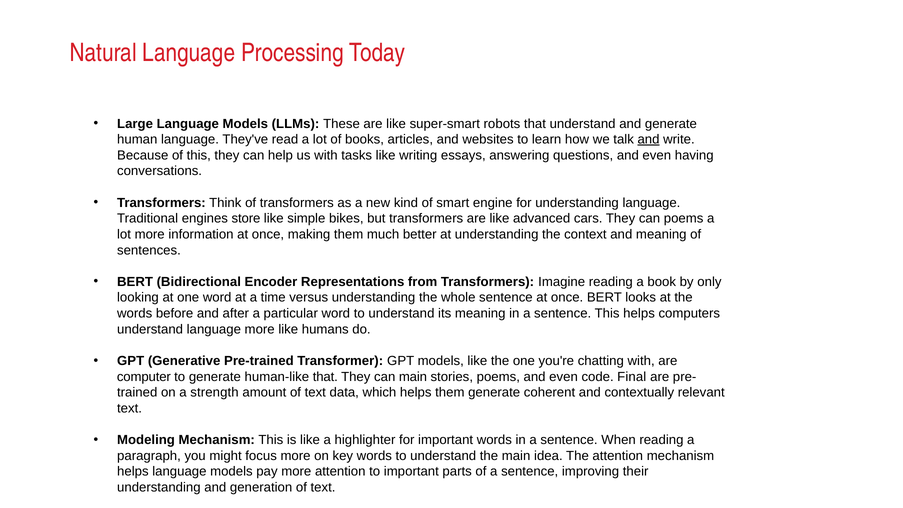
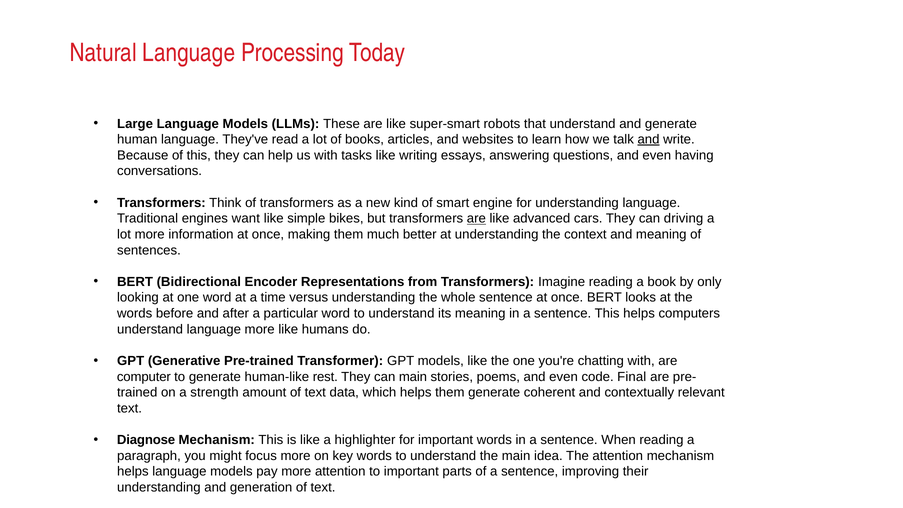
store: store -> want
are at (476, 219) underline: none -> present
can poems: poems -> driving
human-like that: that -> rest
Modeling: Modeling -> Diagnose
